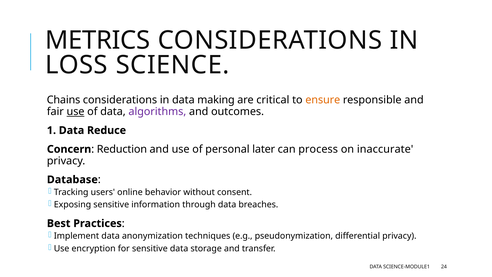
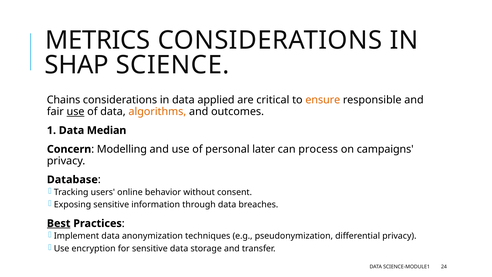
LOSS: LOSS -> SHAP
making: making -> applied
algorithms colour: purple -> orange
Reduce: Reduce -> Median
Reduction: Reduction -> Modelling
inaccurate: inaccurate -> campaigns
Best underline: none -> present
